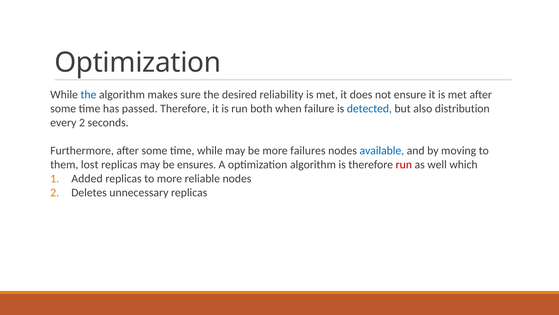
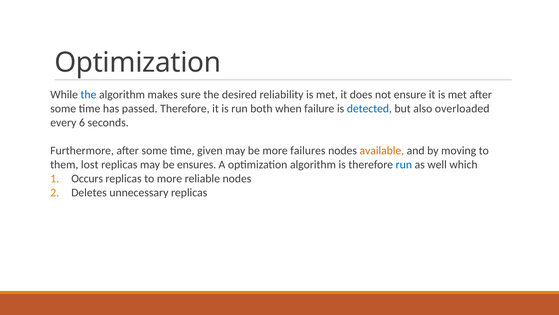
distribution: distribution -> overloaded
every 2: 2 -> 6
time while: while -> given
available colour: blue -> orange
run at (404, 164) colour: red -> blue
Added: Added -> Occurs
